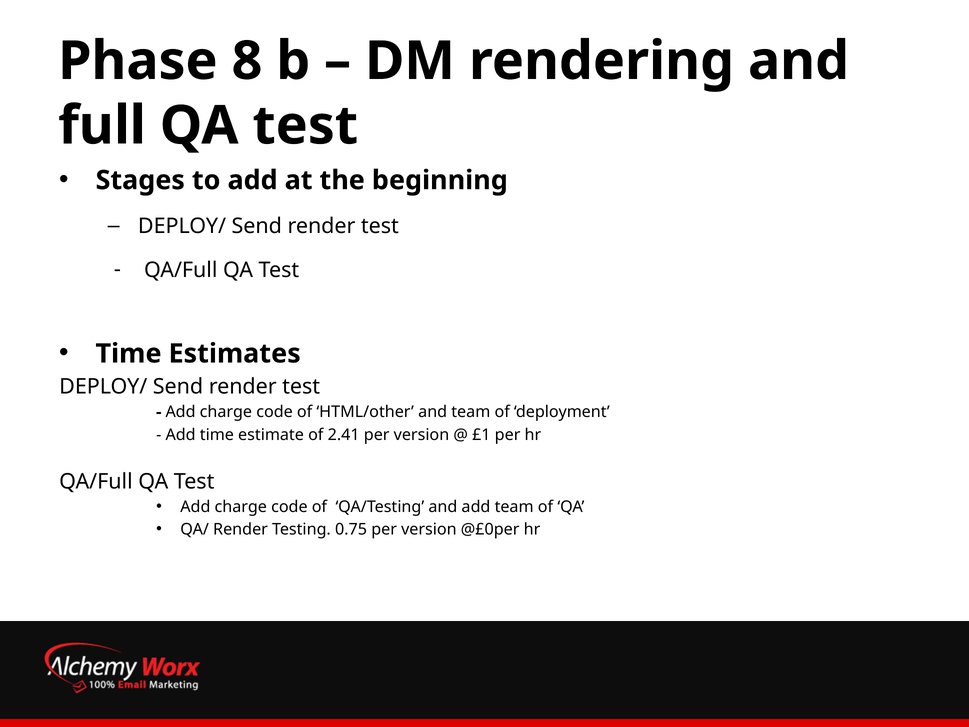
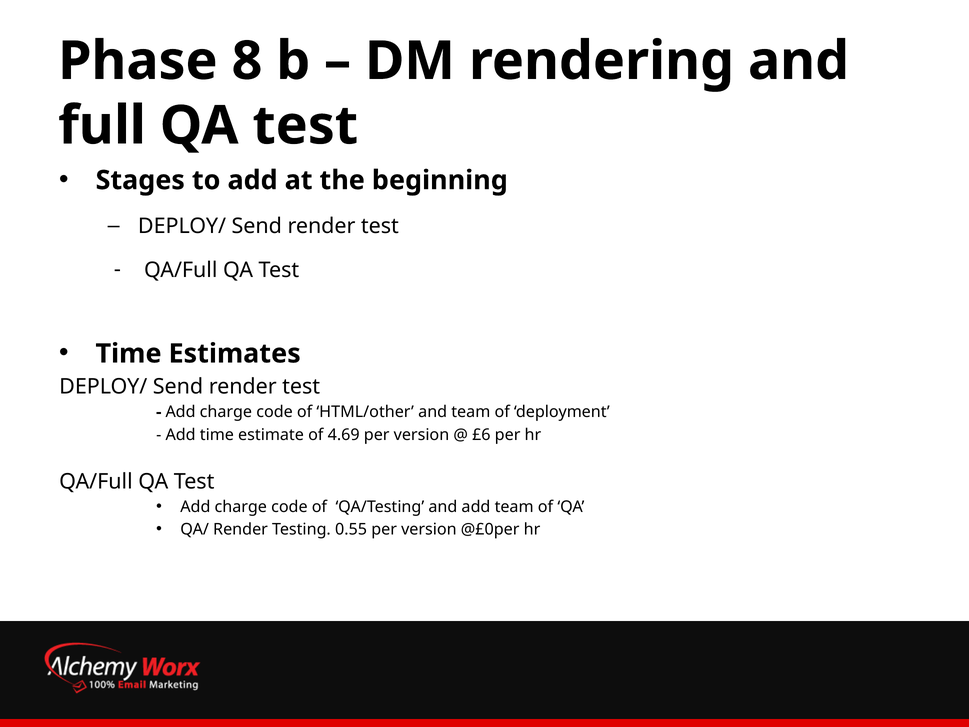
2.41: 2.41 -> 4.69
£1: £1 -> £6
0.75: 0.75 -> 0.55
